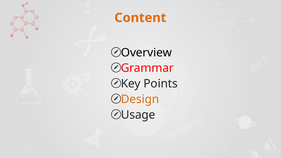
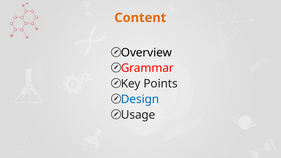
Design colour: orange -> blue
